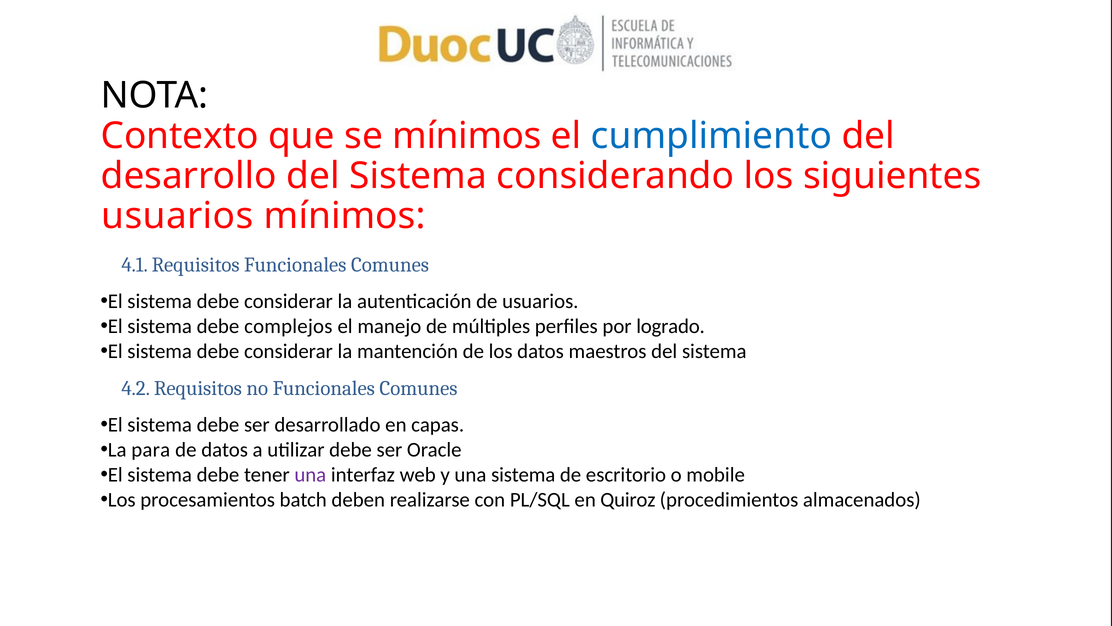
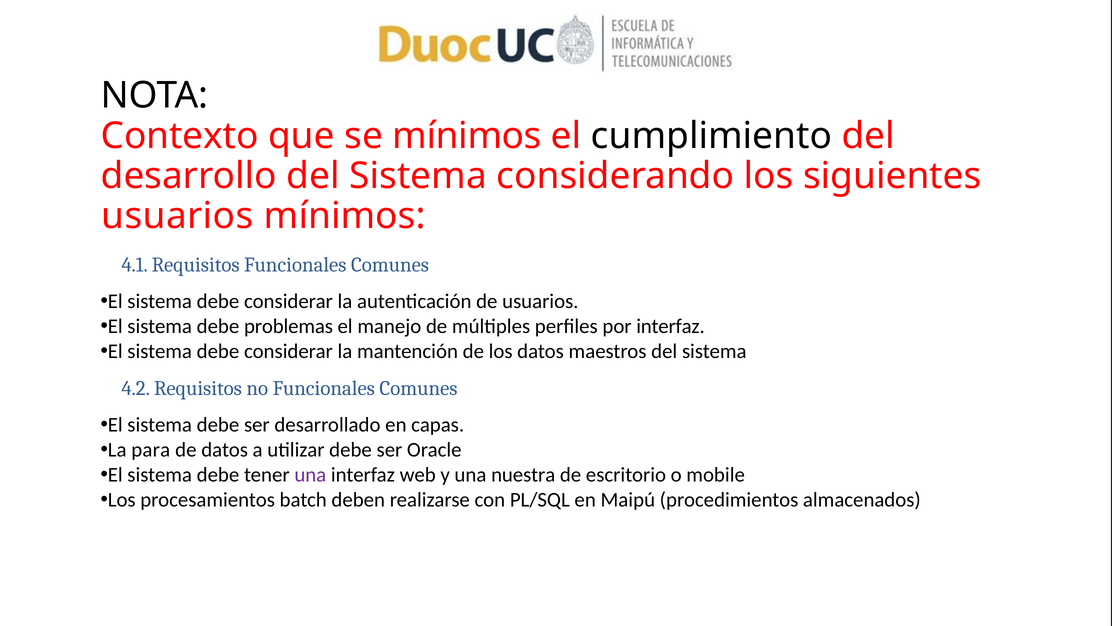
cumplimiento colour: blue -> black
complejos: complejos -> problemas
por logrado: logrado -> interfaz
una sistema: sistema -> nuestra
Quiroz: Quiroz -> Maipú
